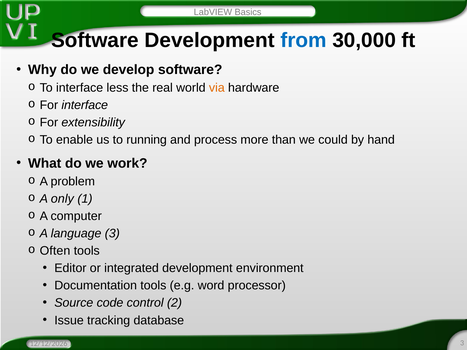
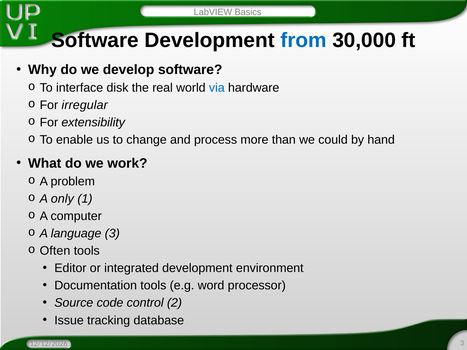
less: less -> disk
via colour: orange -> blue
For interface: interface -> irregular
running: running -> change
